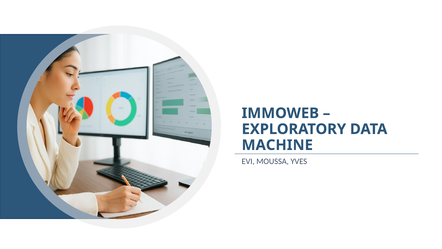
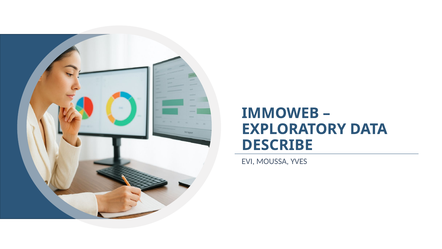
MACHINE: MACHINE -> DESCRIBE
